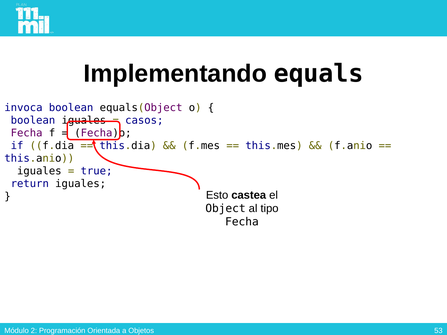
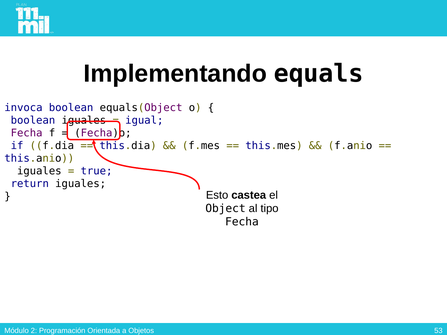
casos: casos -> igual
